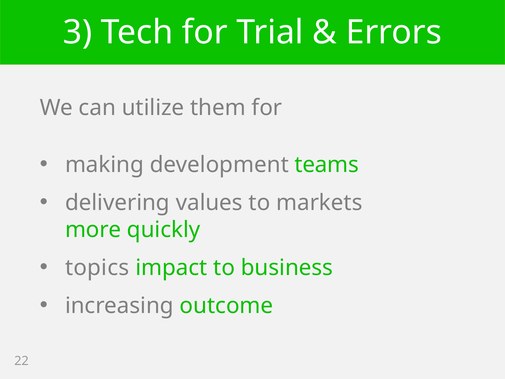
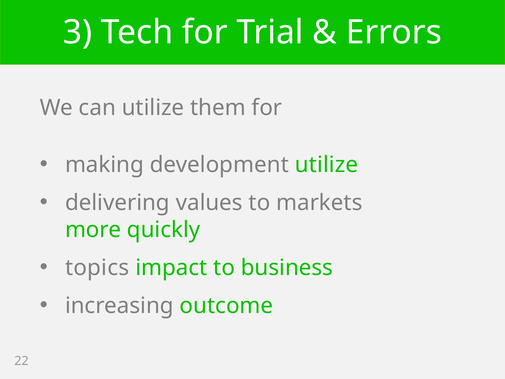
development teams: teams -> utilize
